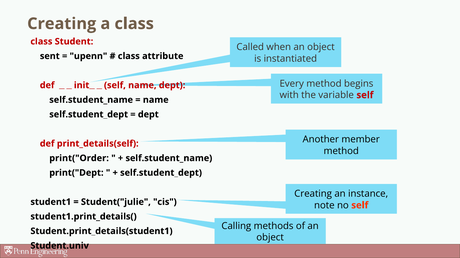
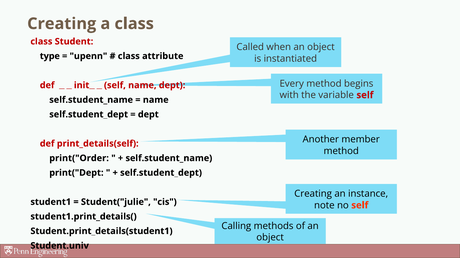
sent: sent -> type
